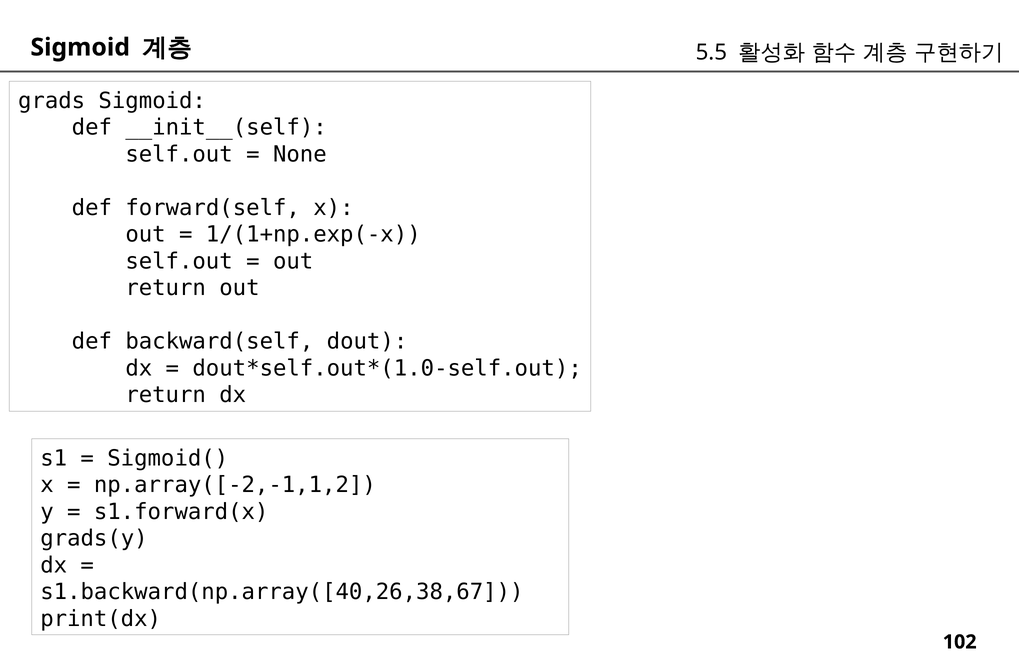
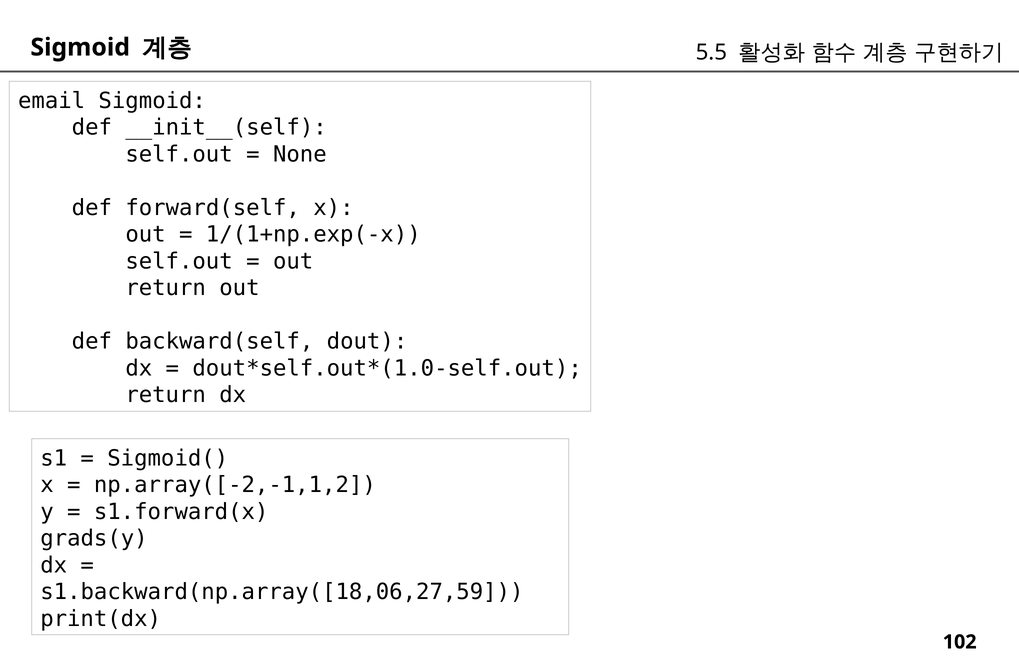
grads: grads -> email
s1.backward(np.array([40,26,38,67: s1.backward(np.array([40,26,38,67 -> s1.backward(np.array([18,06,27,59
